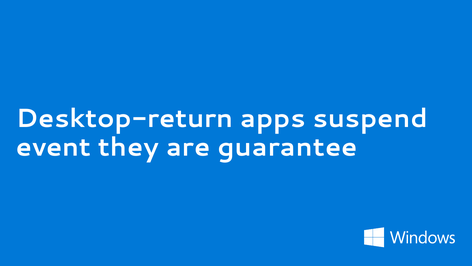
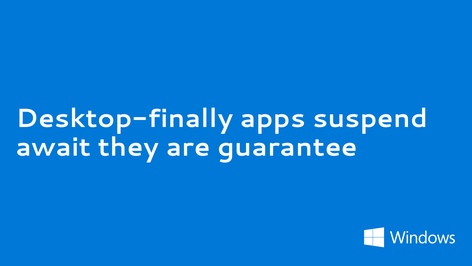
Desktop-return: Desktop-return -> Desktop-finally
event: event -> await
